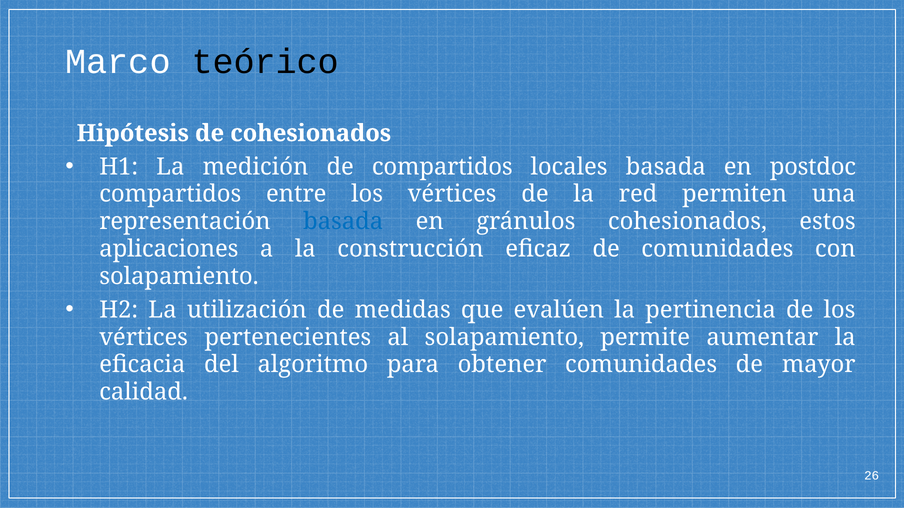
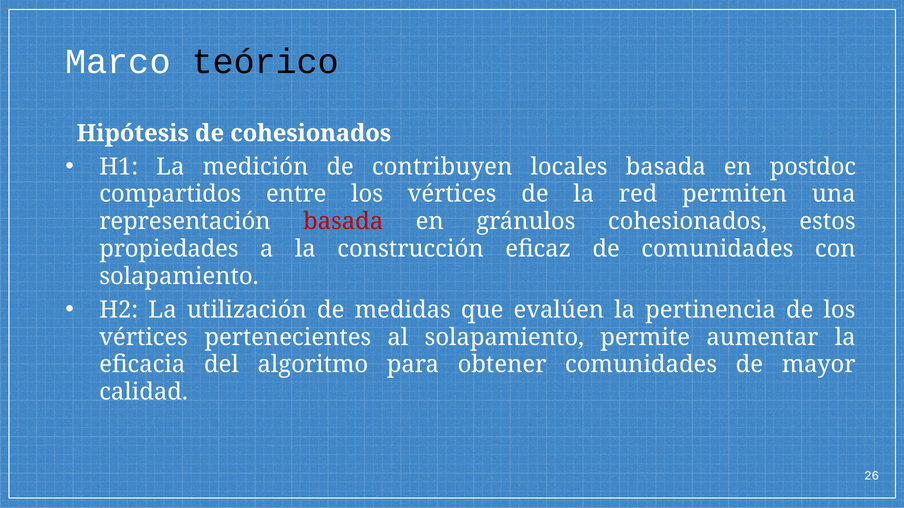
de compartidos: compartidos -> contribuyen
basada at (343, 222) colour: blue -> red
aplicaciones: aplicaciones -> propiedades
